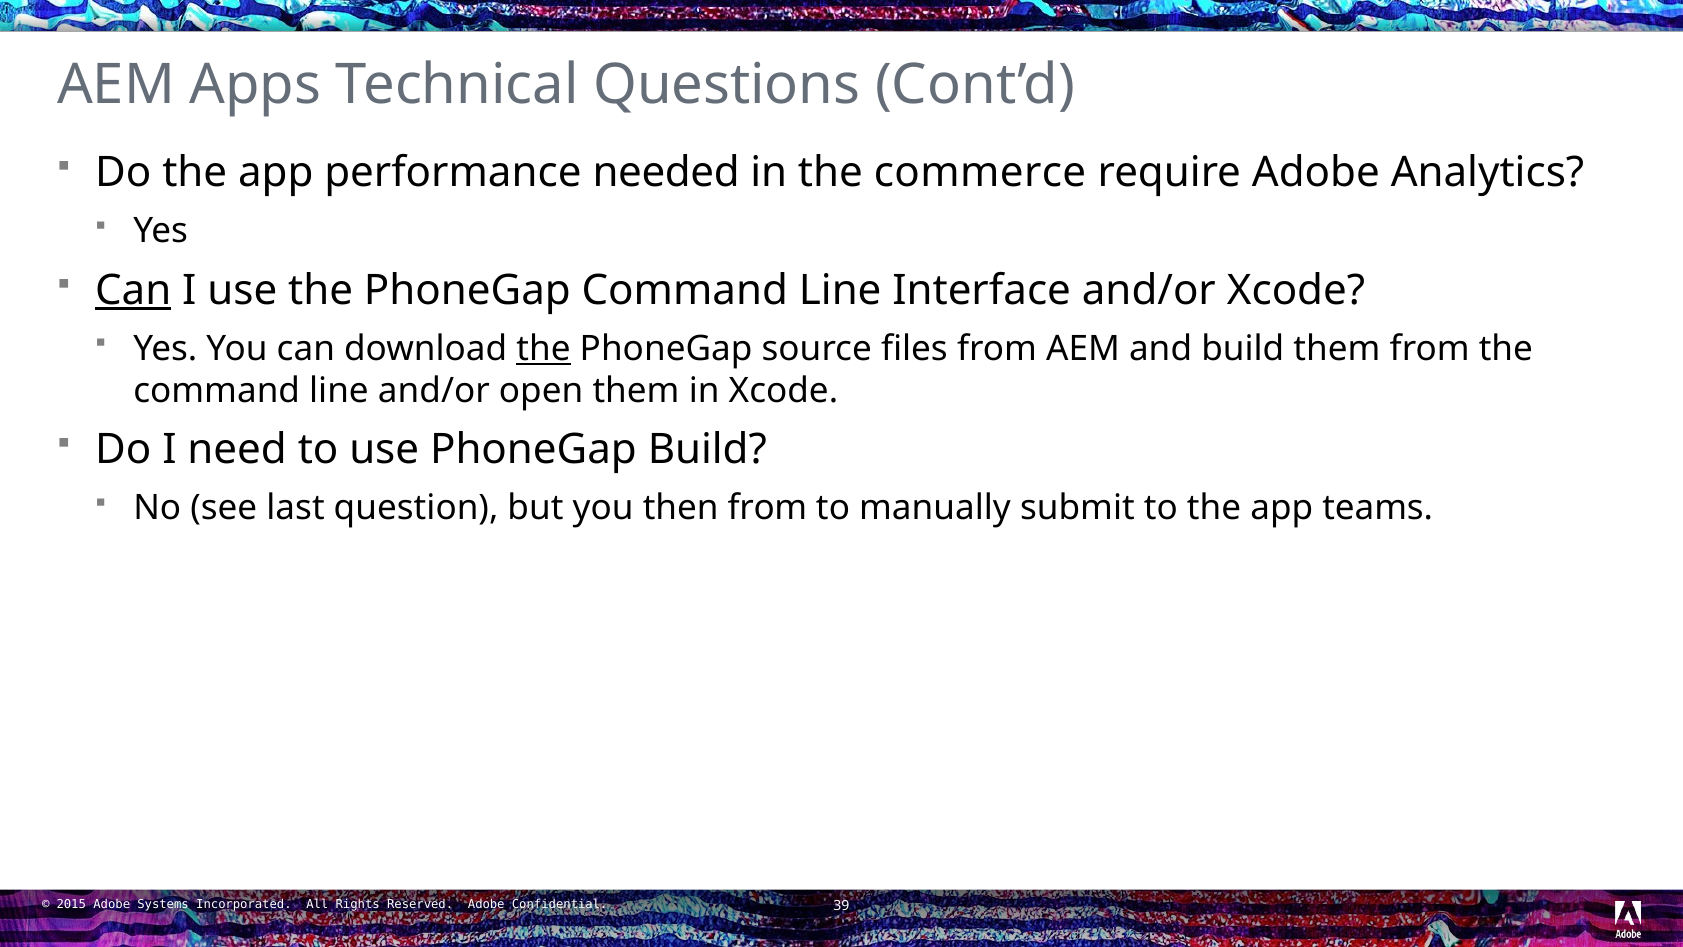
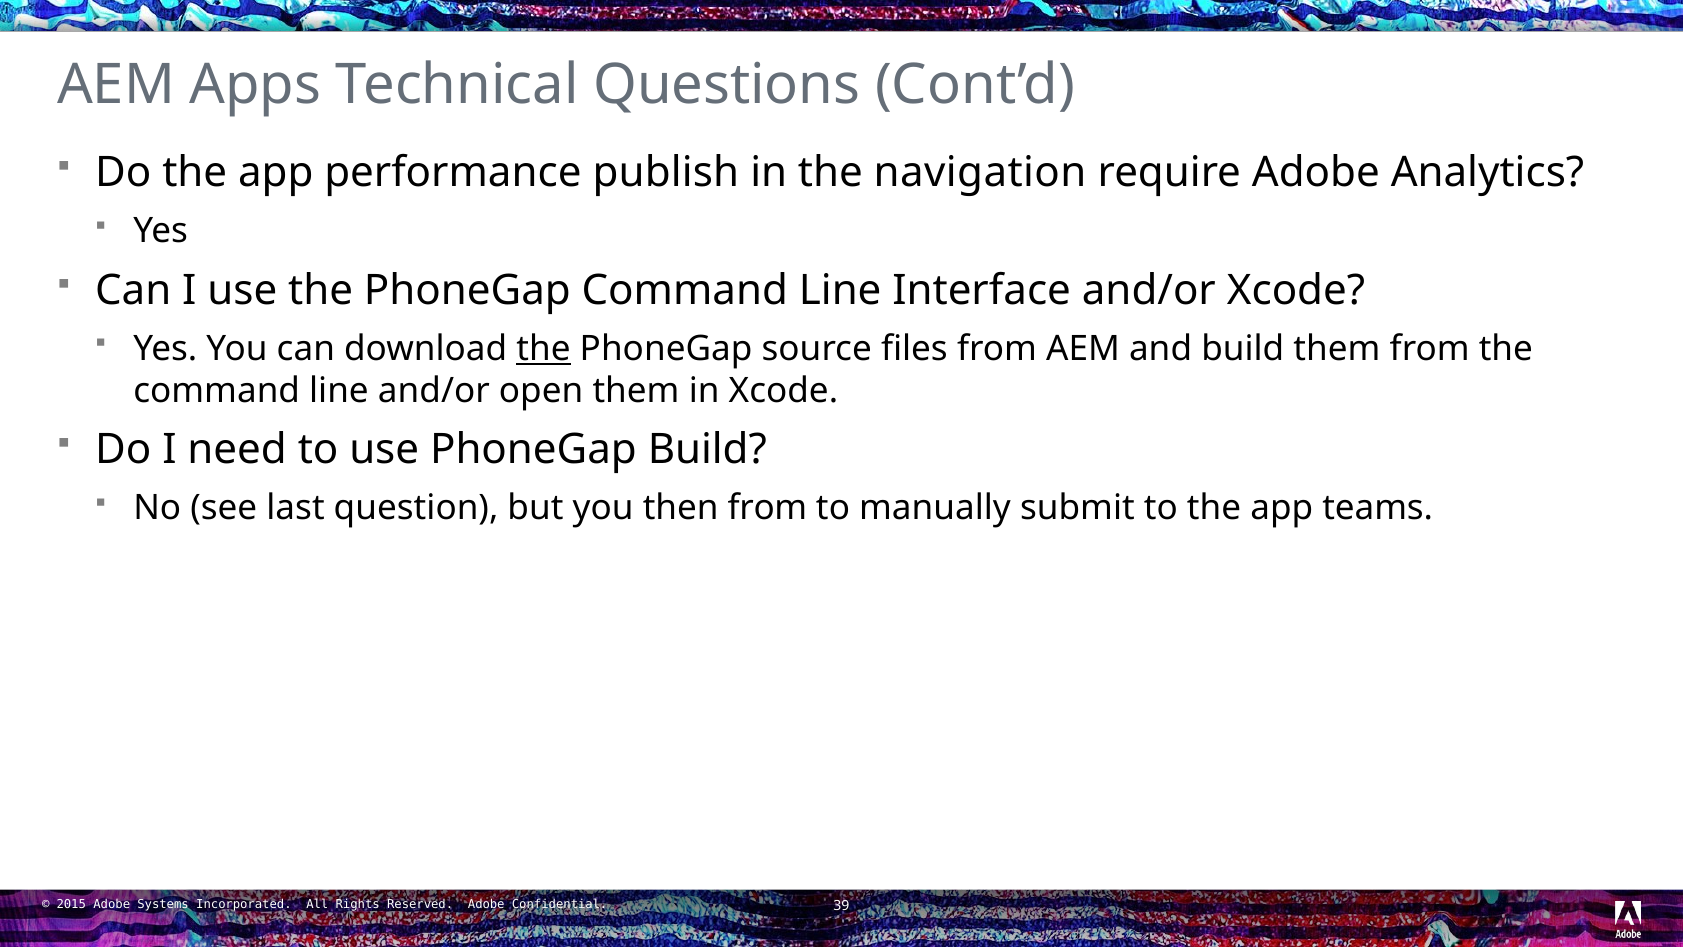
needed: needed -> publish
commerce: commerce -> navigation
Can at (133, 290) underline: present -> none
